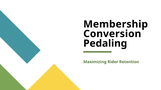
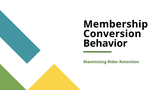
Pedaling: Pedaling -> Behavior
